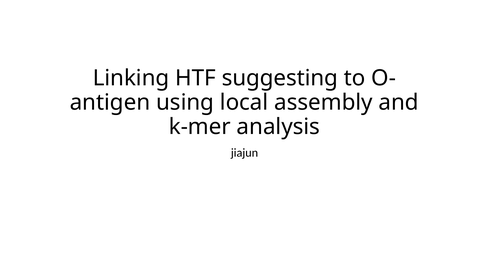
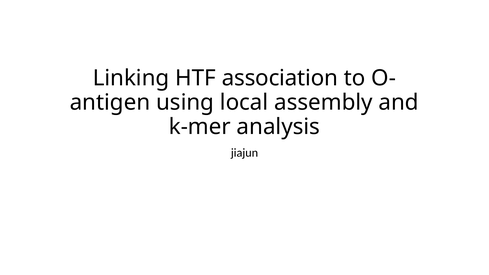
suggesting: suggesting -> association
